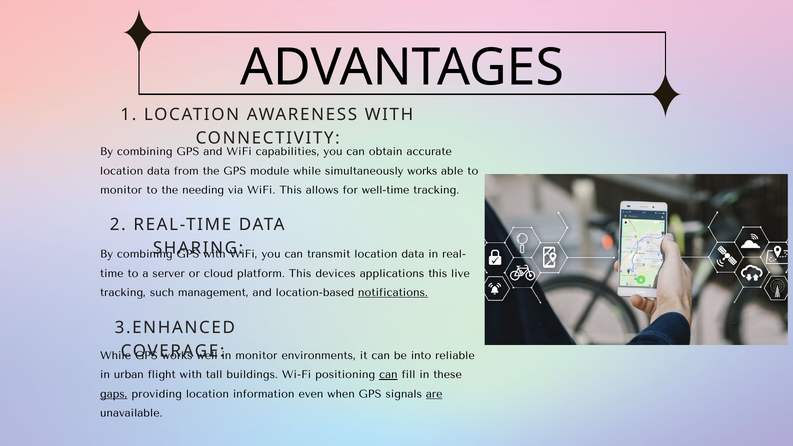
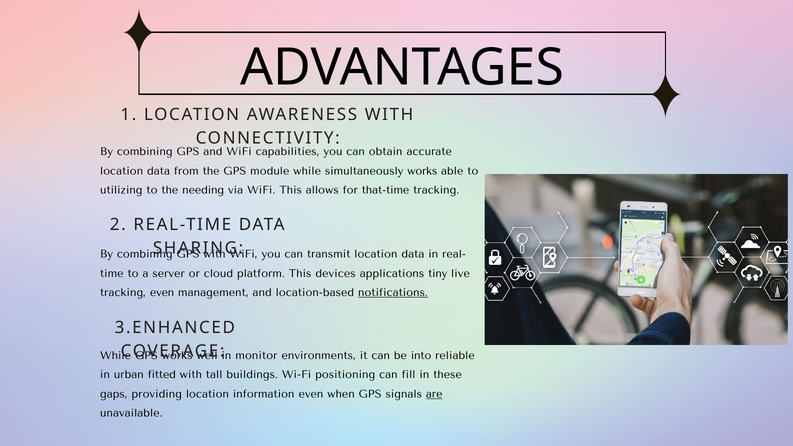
monitor at (121, 190): monitor -> utilizing
well-time: well-time -> that-time
applications this: this -> tiny
tracking such: such -> even
flight: flight -> fitted
can at (388, 375) underline: present -> none
gaps underline: present -> none
